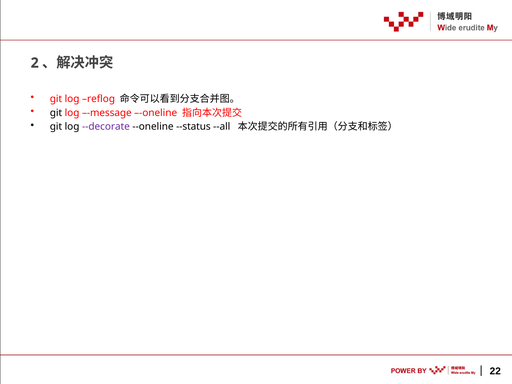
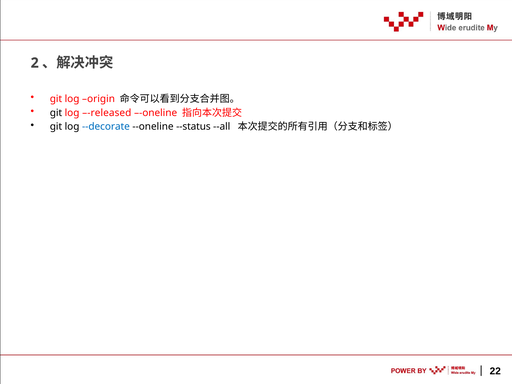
reflog: reflog -> origin
–-message: –-message -> –-released
--decorate colour: purple -> blue
